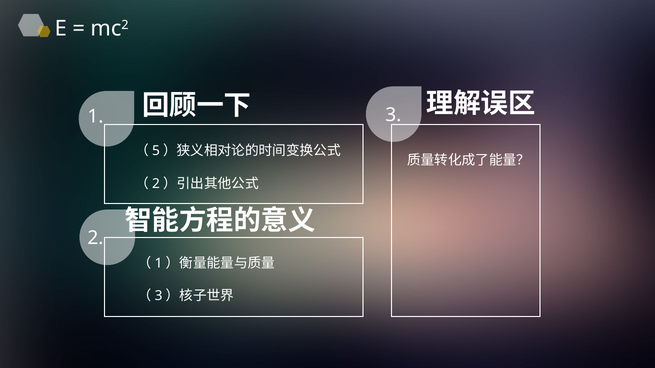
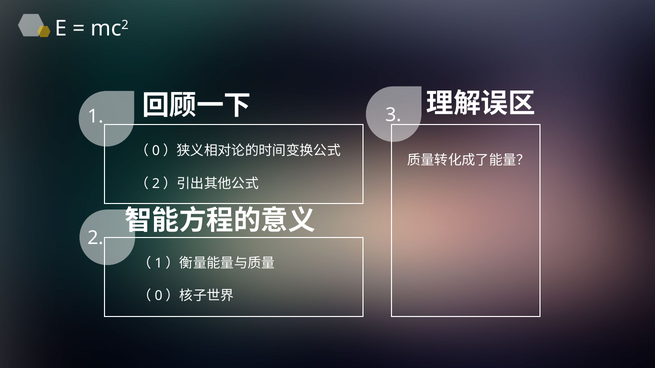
5 at (156, 151): 5 -> 0
3 at (159, 296): 3 -> 0
